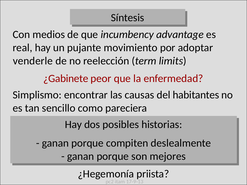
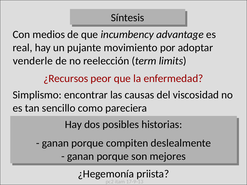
¿Gabinete: ¿Gabinete -> ¿Recursos
habitantes: habitantes -> viscosidad
